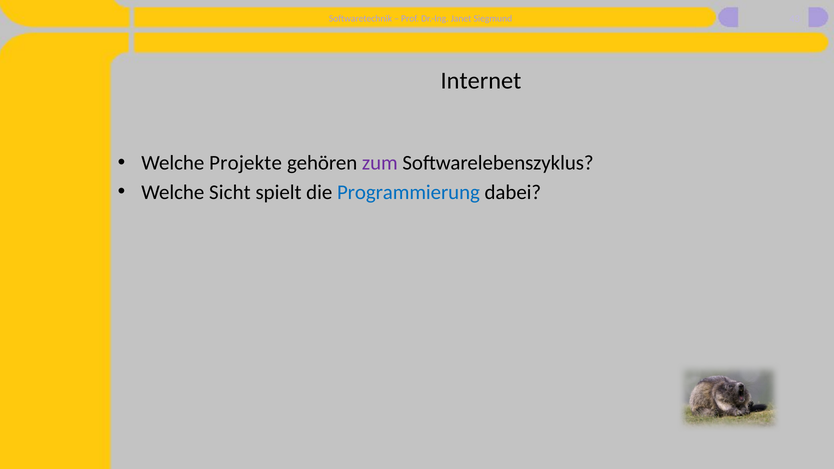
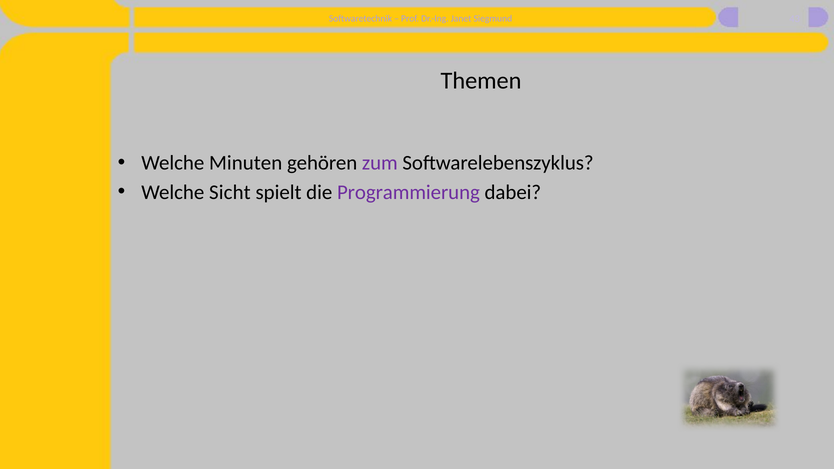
Internet: Internet -> Themen
Projekte: Projekte -> Minuten
Programmierung colour: blue -> purple
